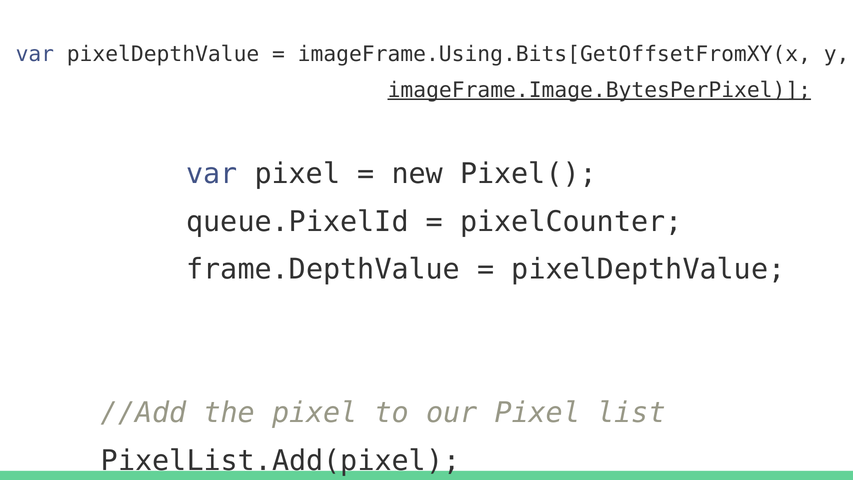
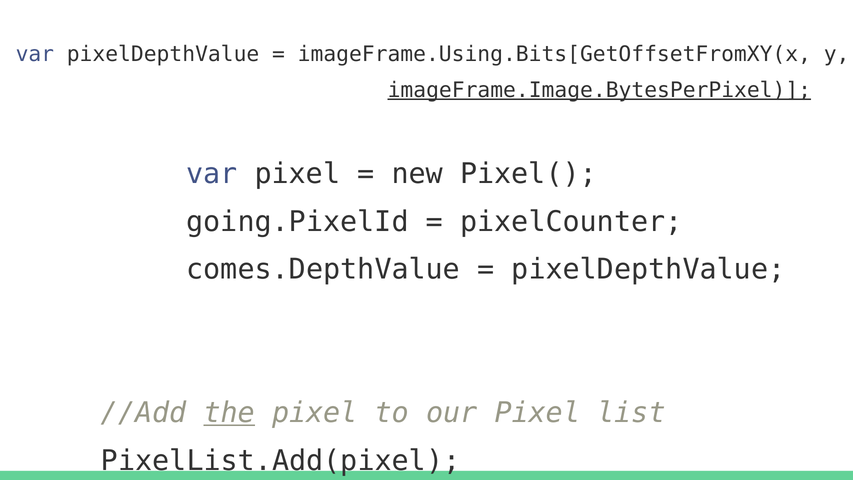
queue.PixelId: queue.PixelId -> going.PixelId
frame.DepthValue: frame.DepthValue -> comes.DepthValue
the underline: none -> present
